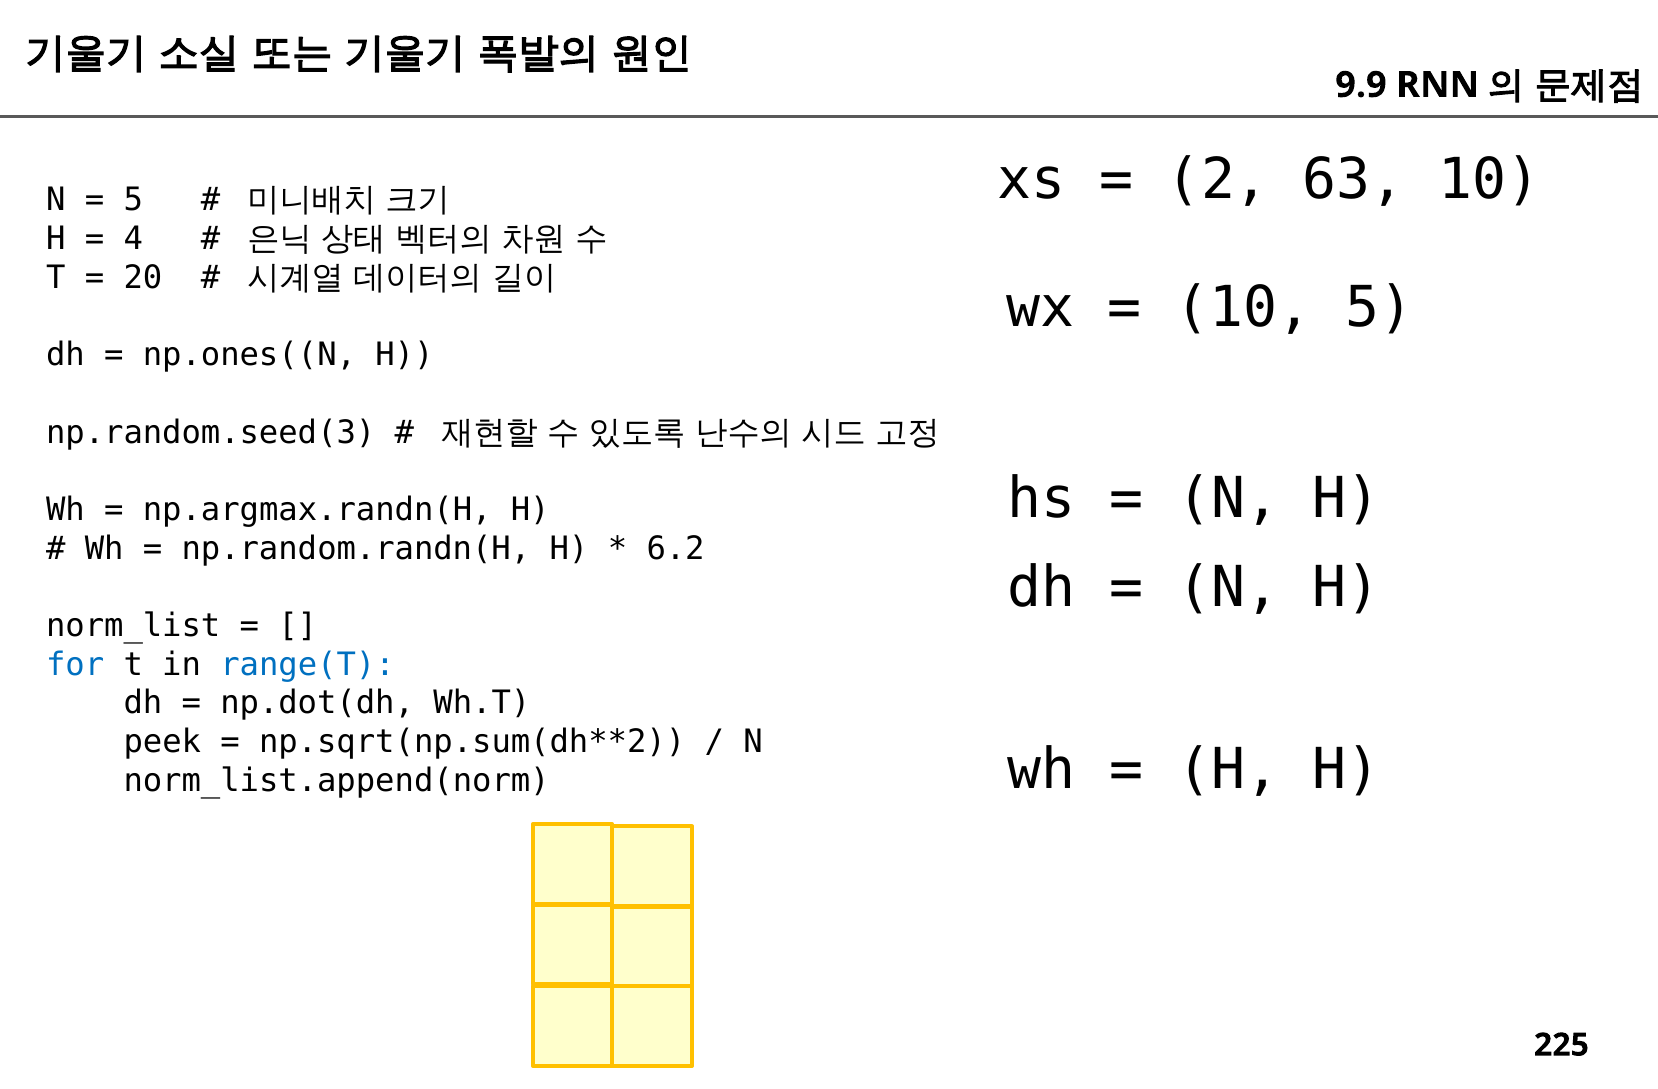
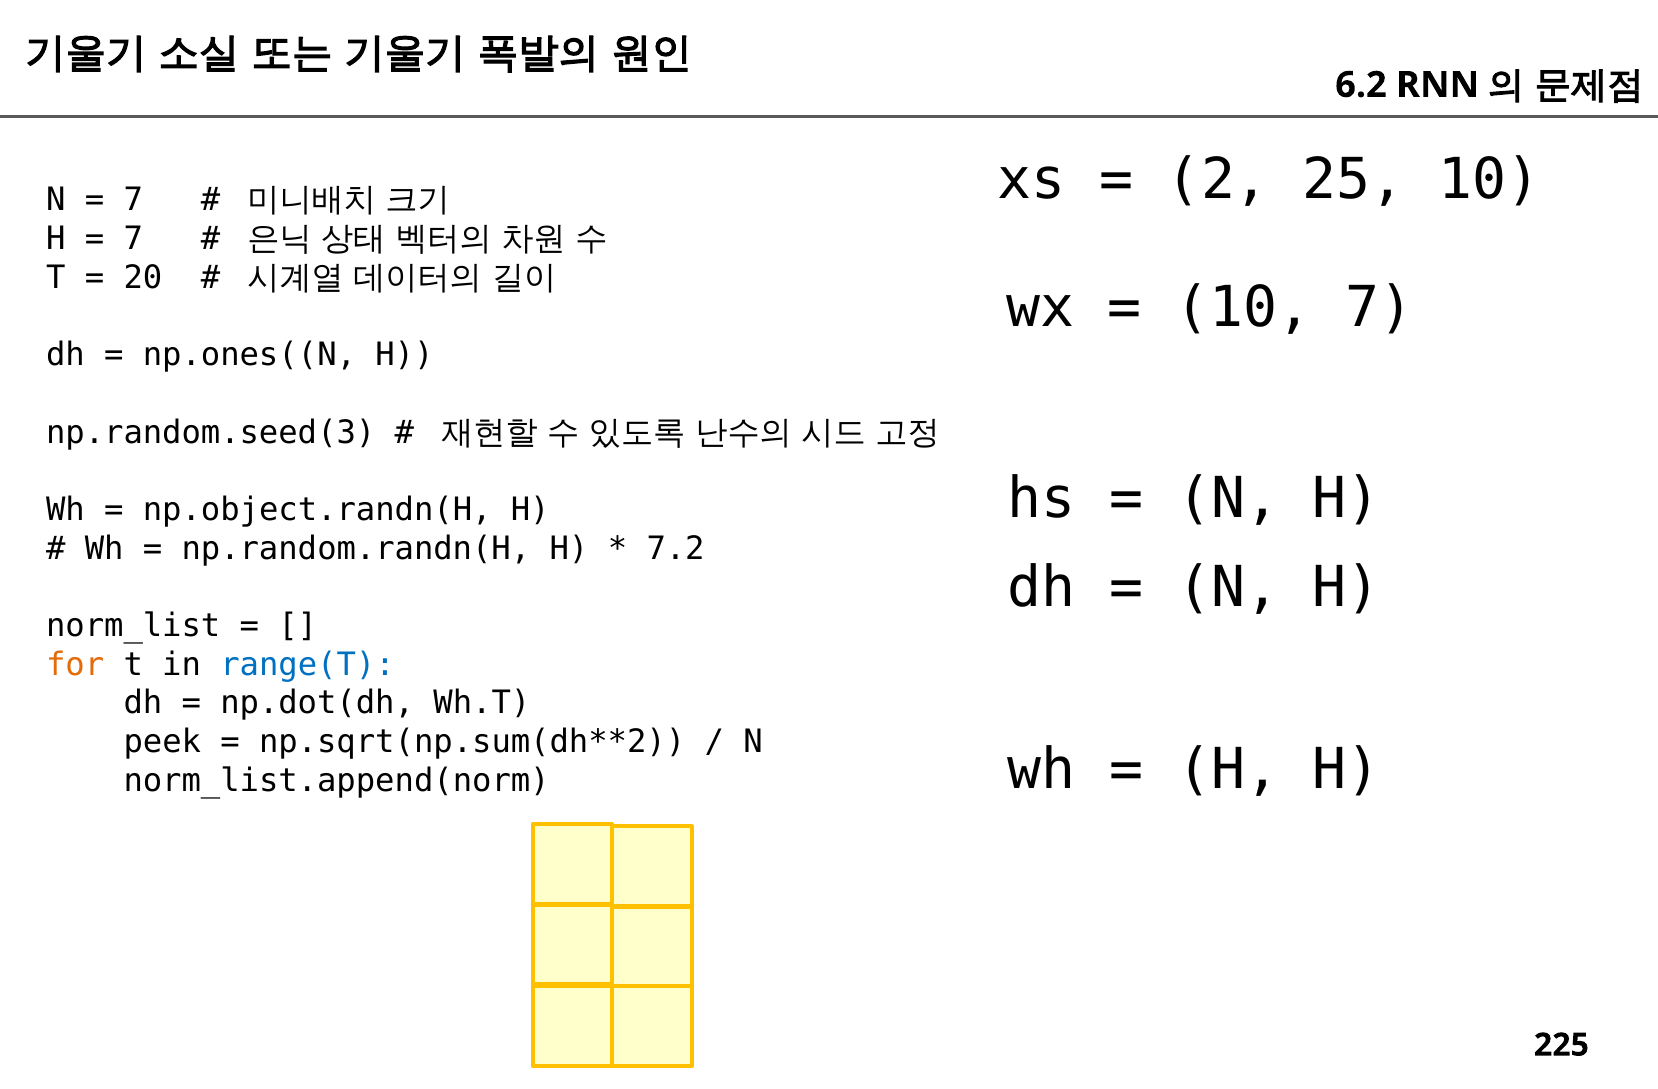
9.9: 9.9 -> 6.2
63: 63 -> 25
5 at (133, 200): 5 -> 7
4 at (133, 239): 4 -> 7
10 5: 5 -> 7
np.argmax.randn(H: np.argmax.randn(H -> np.object.randn(H
6.2: 6.2 -> 7.2
for colour: blue -> orange
